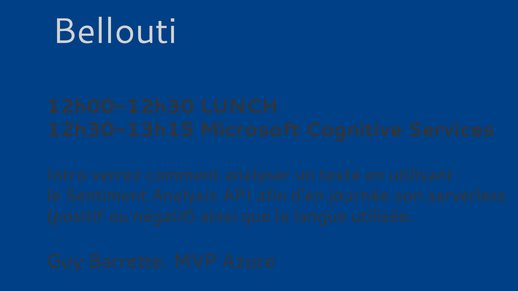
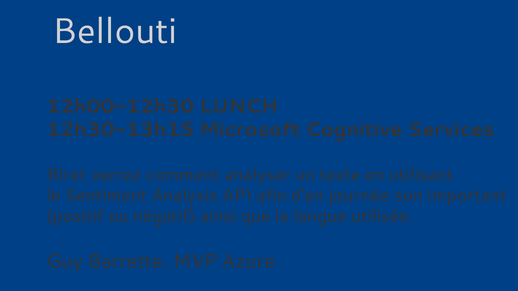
Intro: Intro -> Biret
serverless: serverless -> important
